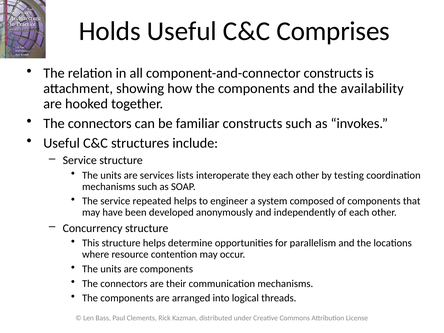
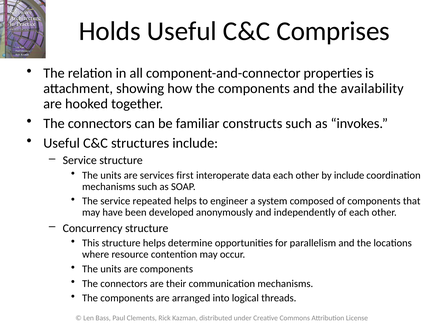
component-and-connector constructs: constructs -> properties
lists: lists -> first
they: they -> data
by testing: testing -> include
